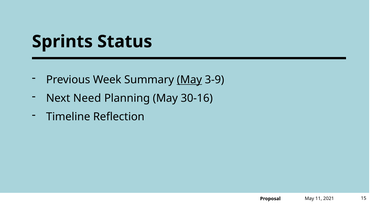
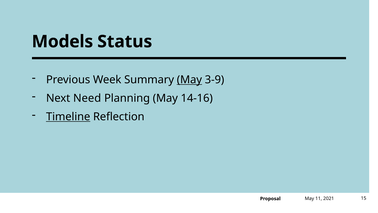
Sprints: Sprints -> Models
30-16: 30-16 -> 14-16
Timeline underline: none -> present
